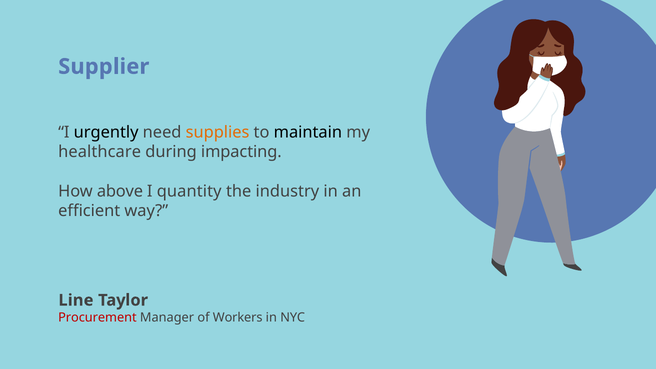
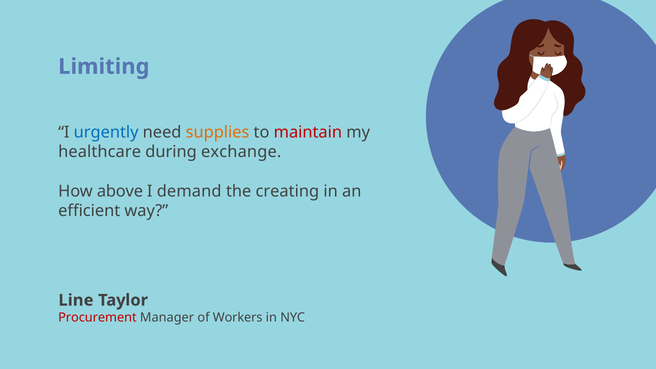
Supplier: Supplier -> Limiting
urgently colour: black -> blue
maintain colour: black -> red
impacting: impacting -> exchange
quantity: quantity -> demand
industry: industry -> creating
